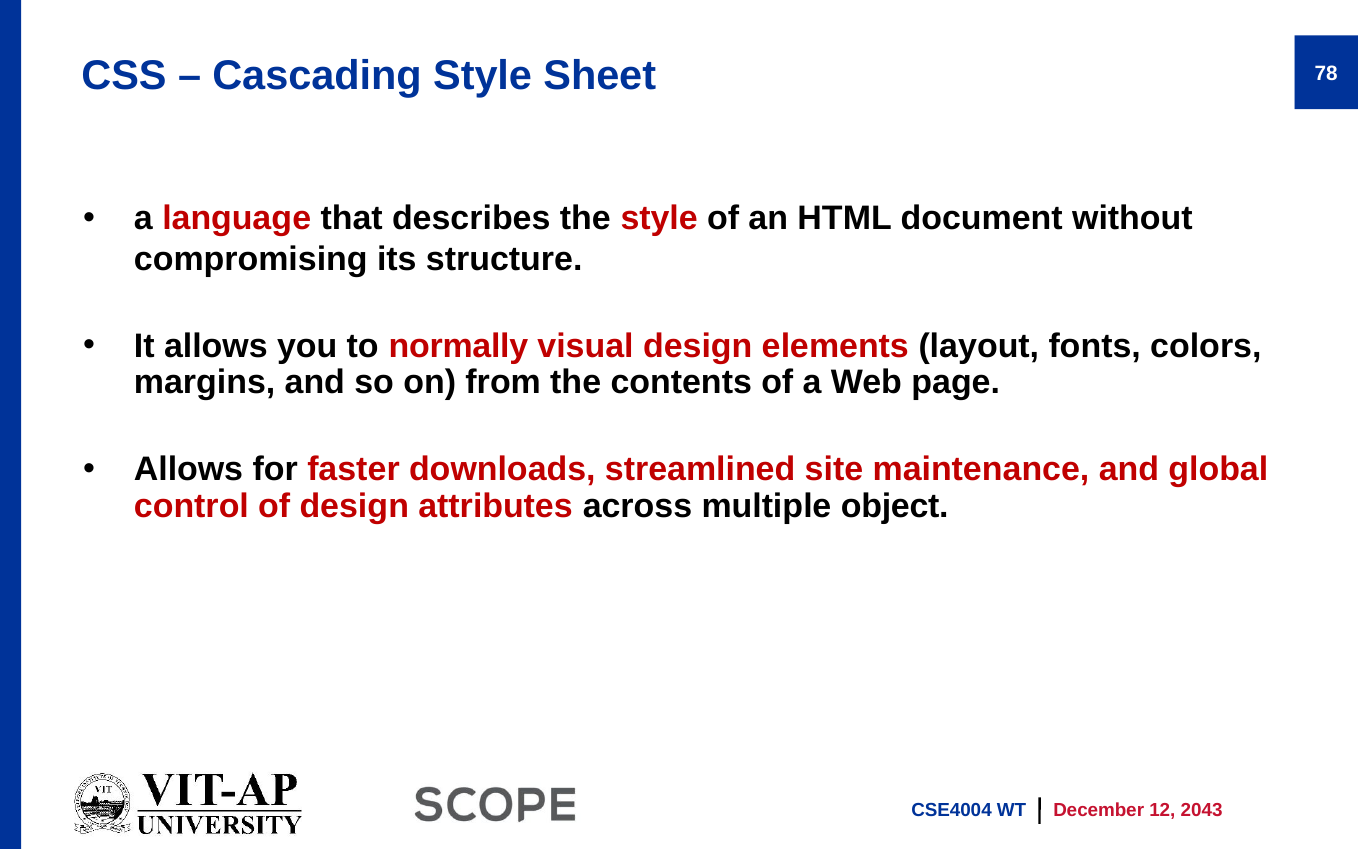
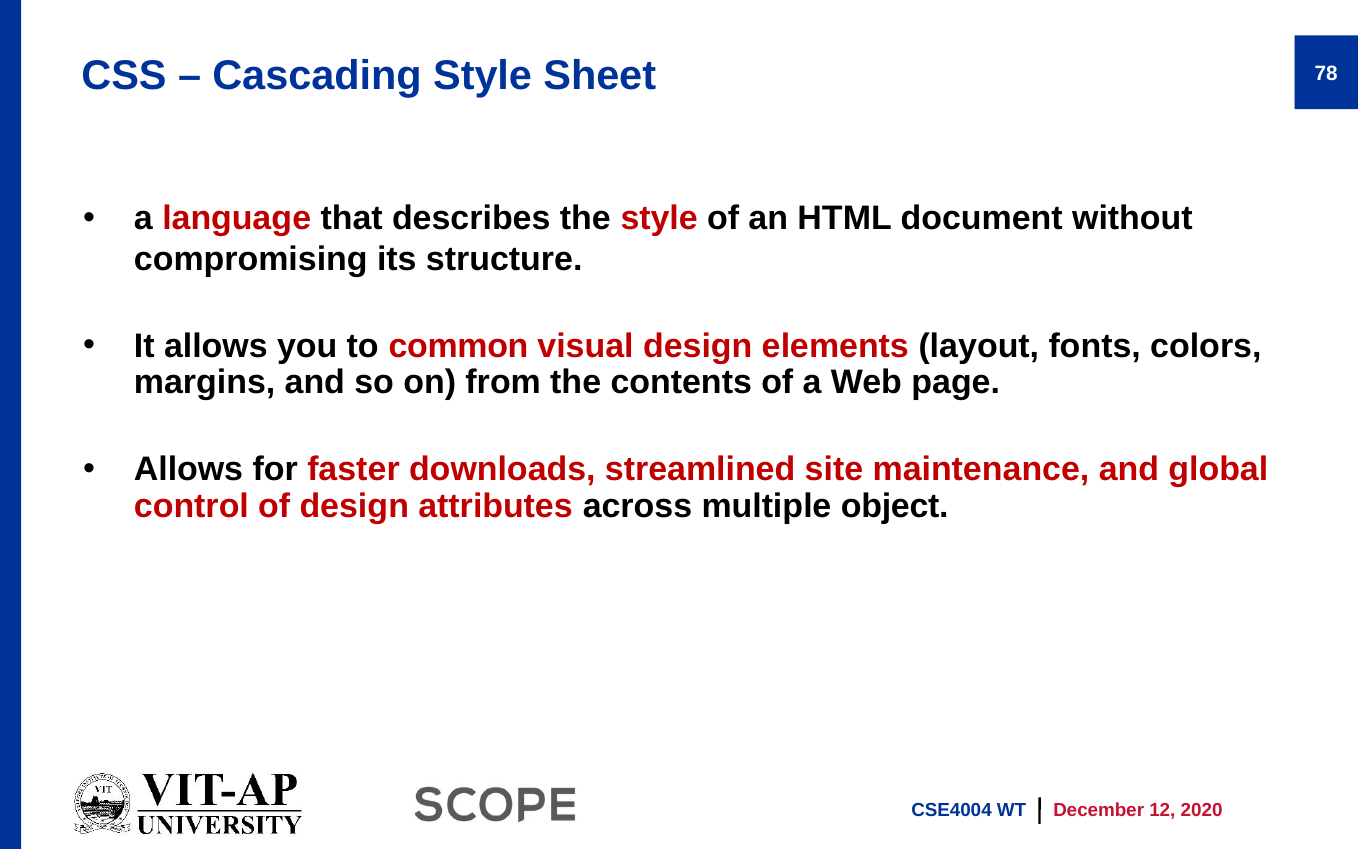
normally: normally -> common
2043: 2043 -> 2020
